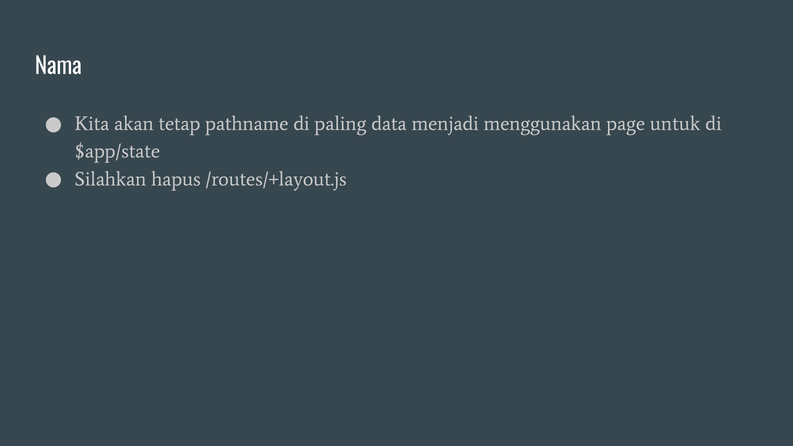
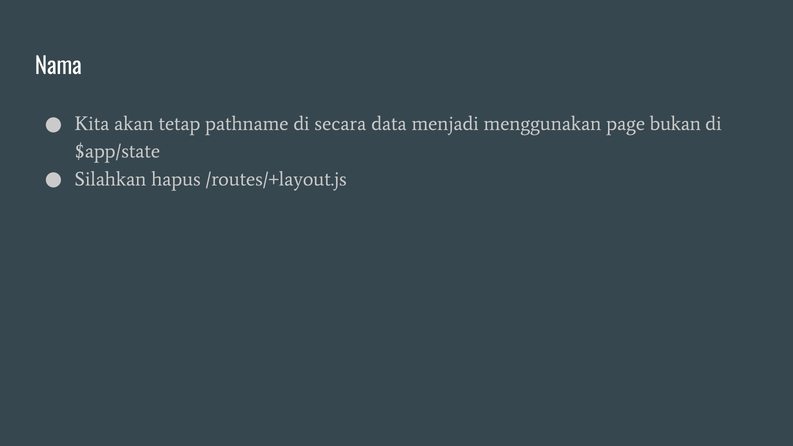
paling: paling -> secara
untuk: untuk -> bukan
